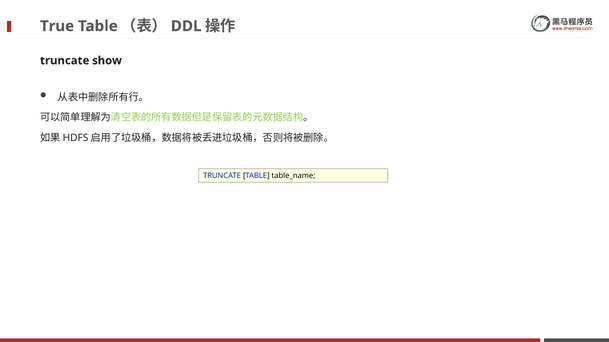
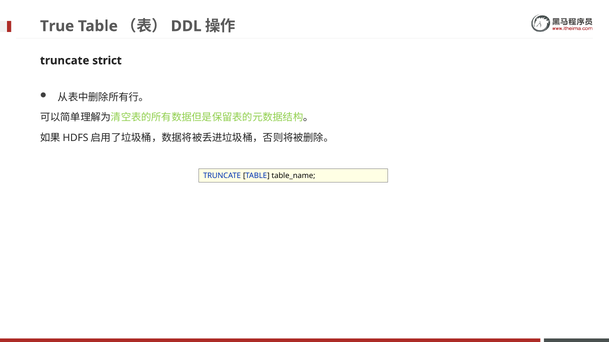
show: show -> strict
